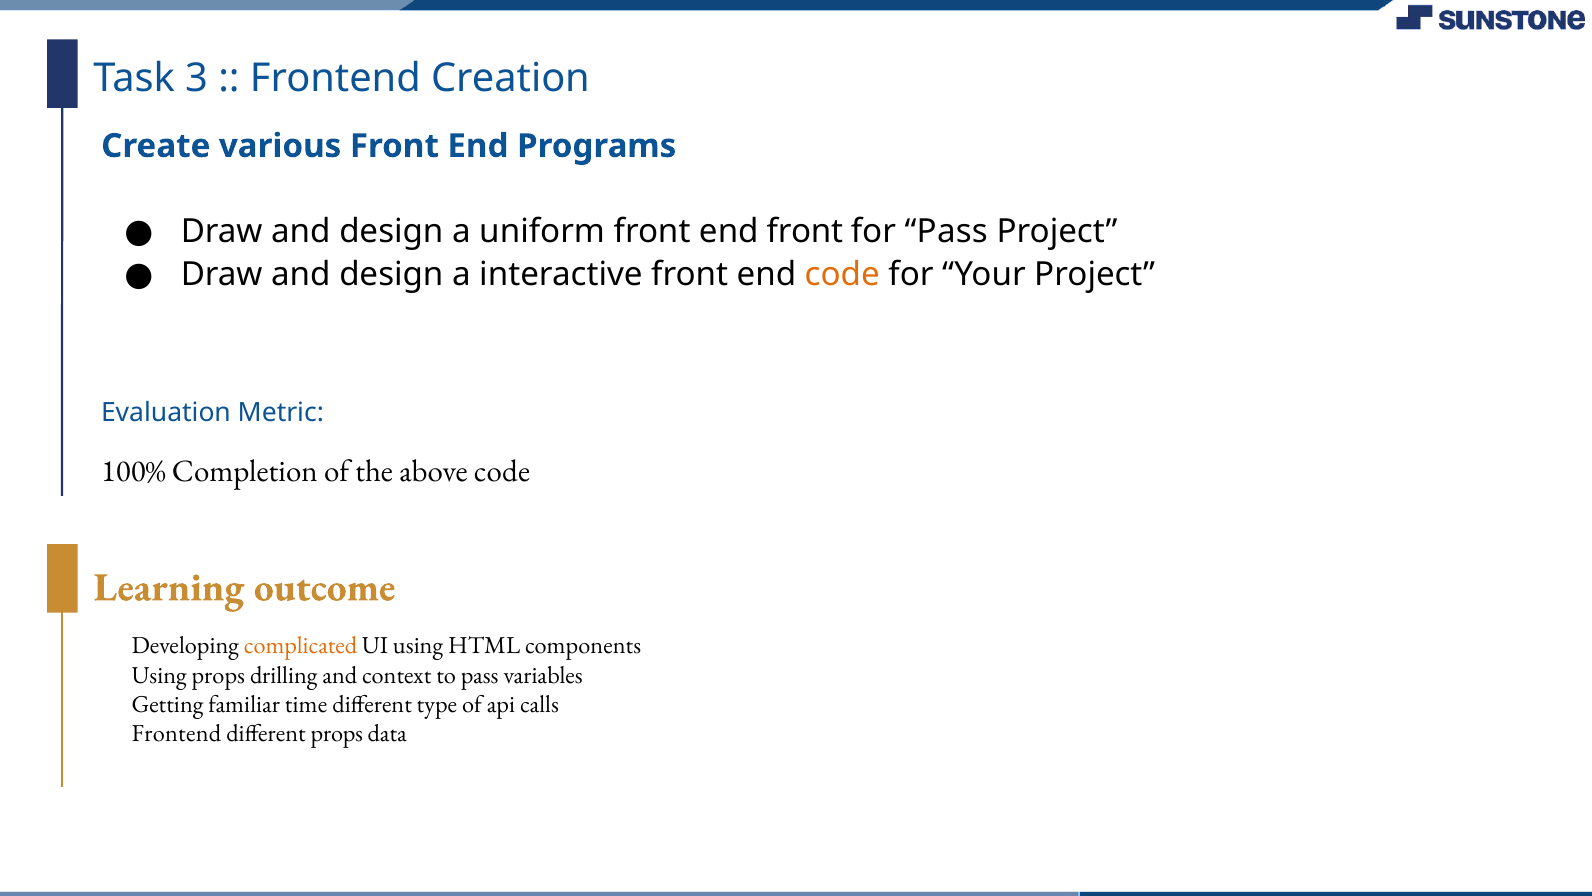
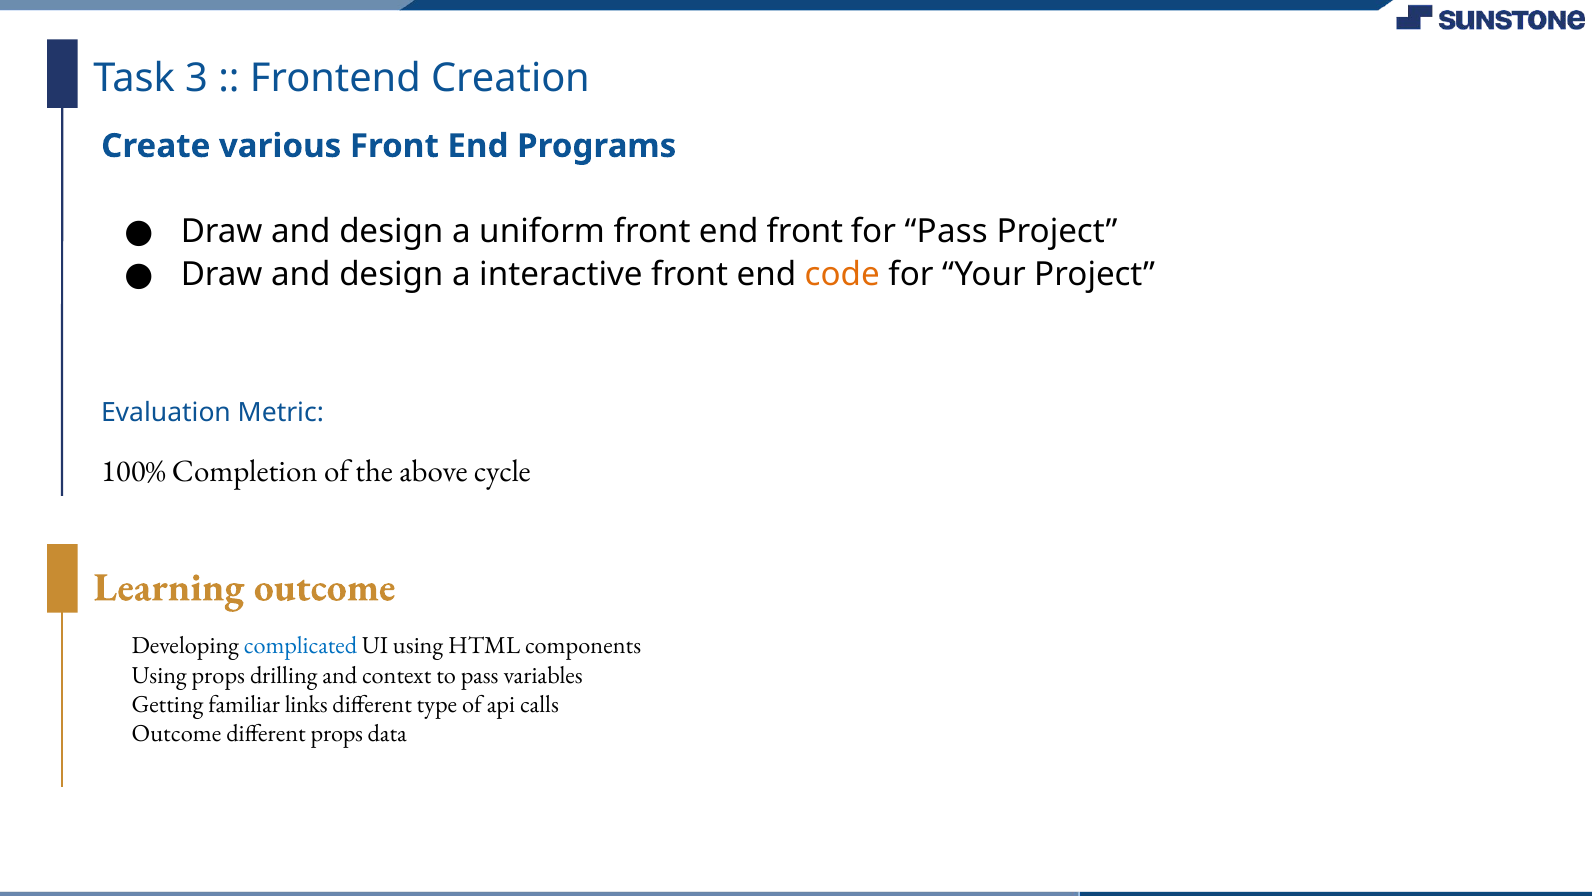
above code: code -> cycle
complicated colour: orange -> blue
time: time -> links
Frontend at (176, 733): Frontend -> Outcome
